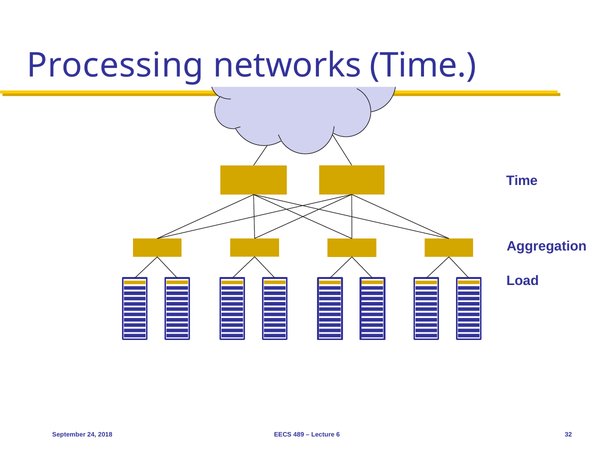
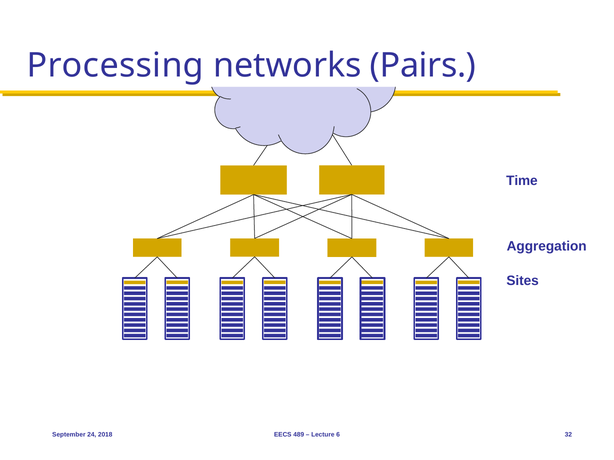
networks Time: Time -> Pairs
Load: Load -> Sites
